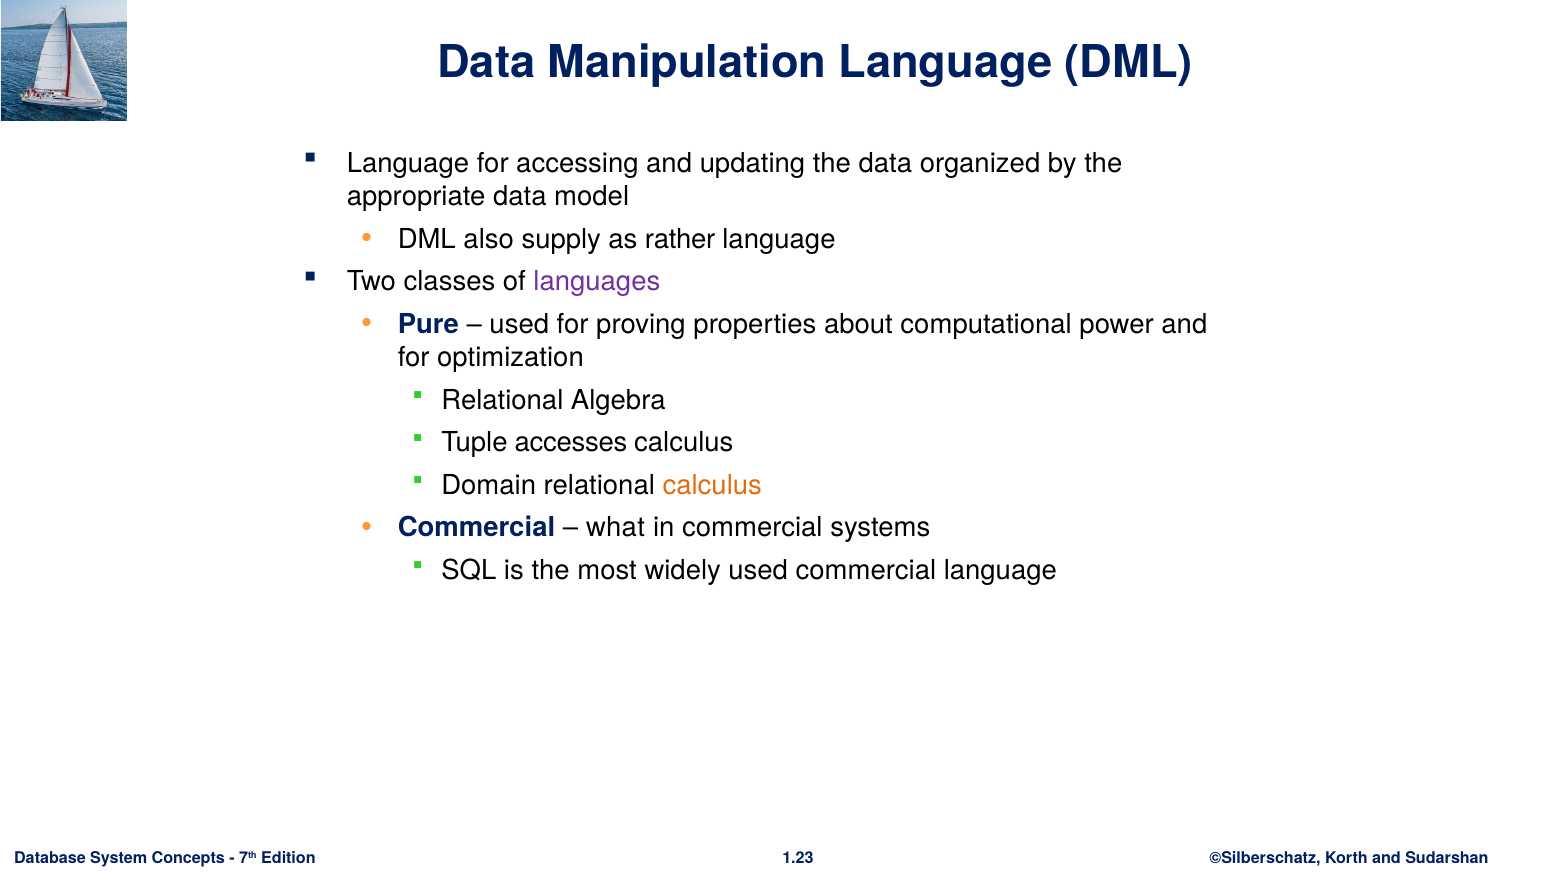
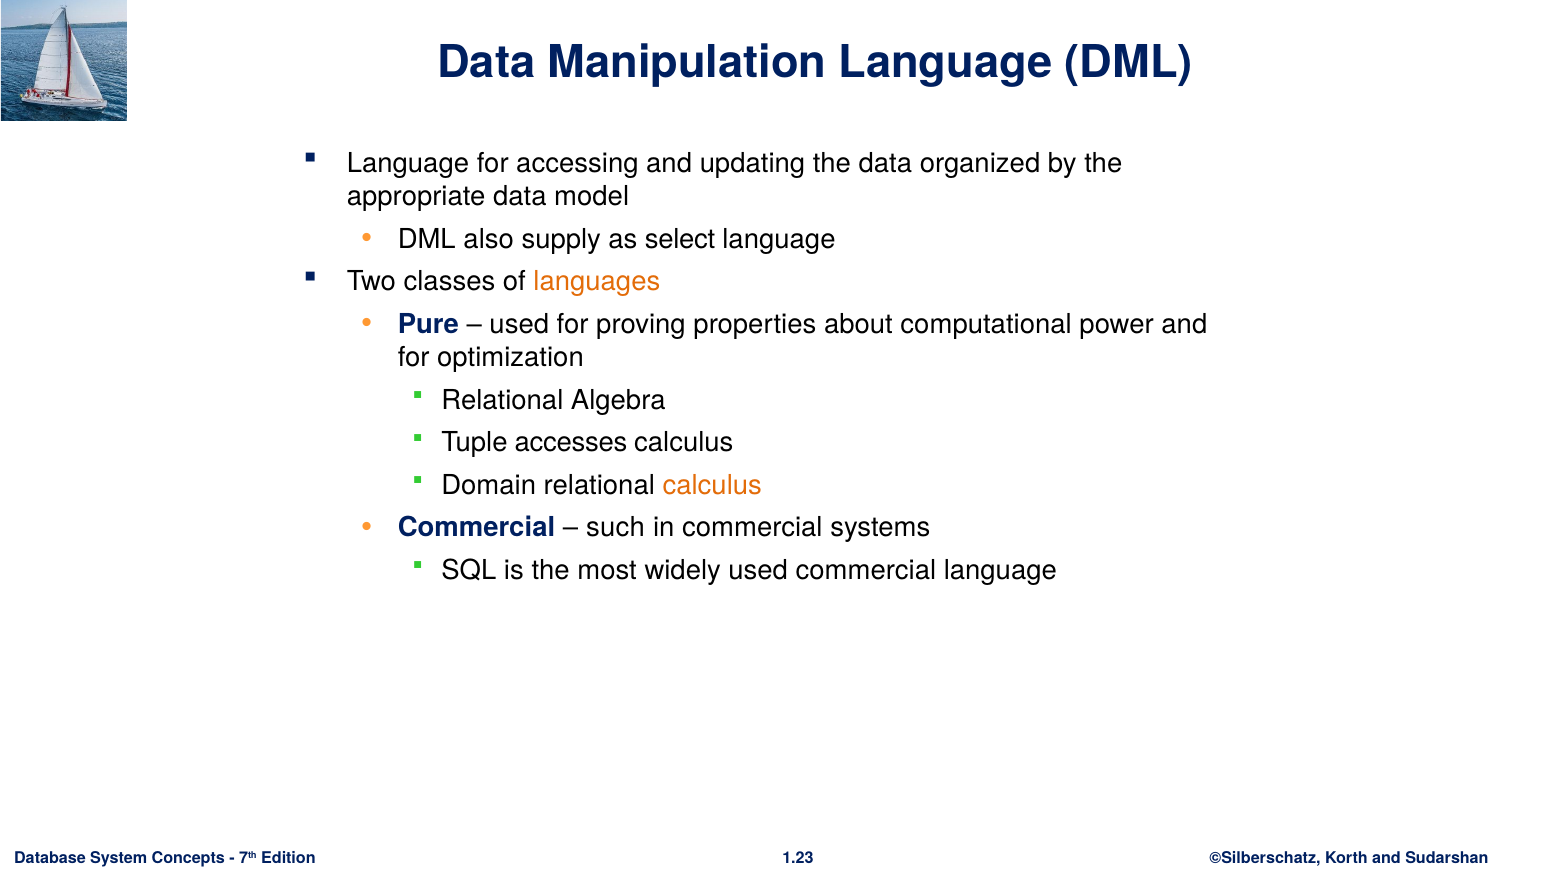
rather: rather -> select
languages colour: purple -> orange
what: what -> such
